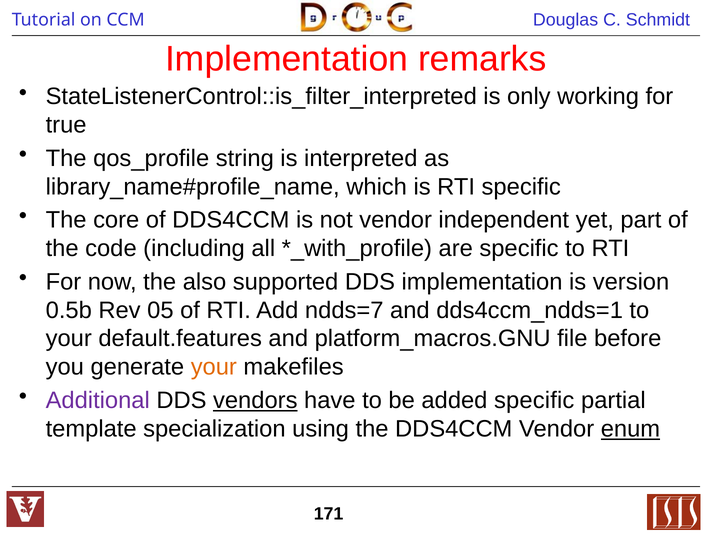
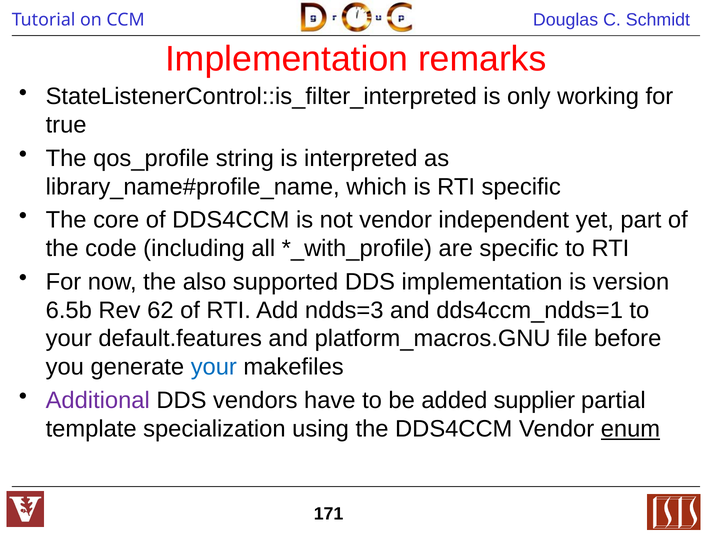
0.5b: 0.5b -> 6.5b
05: 05 -> 62
ndds=7: ndds=7 -> ndds=3
your at (214, 367) colour: orange -> blue
vendors underline: present -> none
added specific: specific -> supplier
